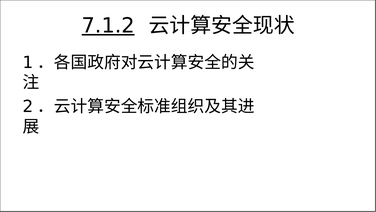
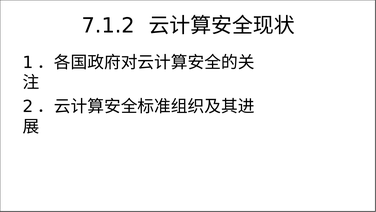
7.1.2 underline: present -> none
